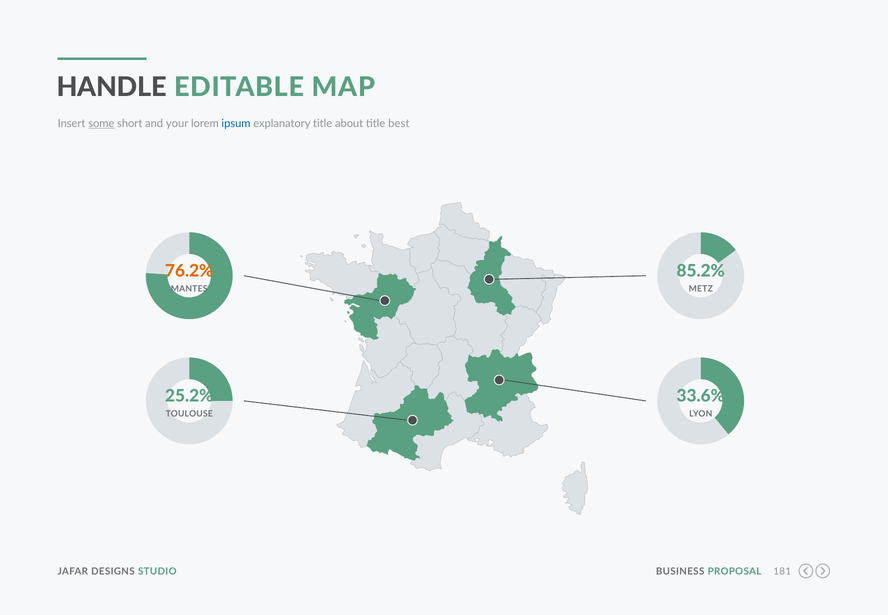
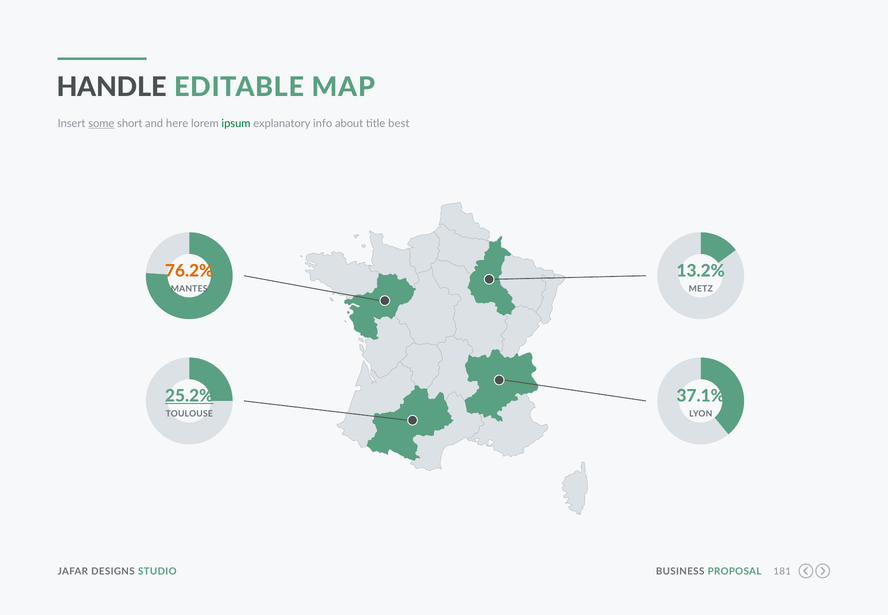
your: your -> here
ipsum colour: blue -> green
explanatory title: title -> info
85.2%: 85.2% -> 13.2%
25.2% underline: none -> present
33.6%: 33.6% -> 37.1%
